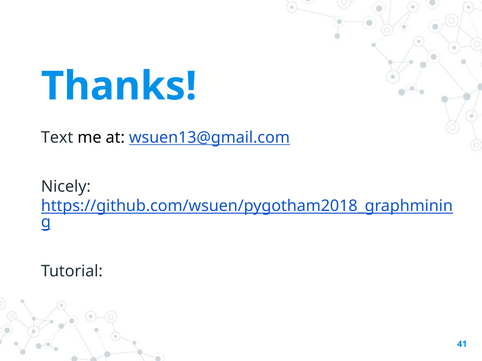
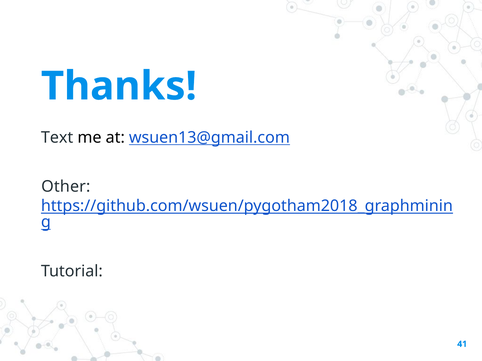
Nicely: Nicely -> Other
